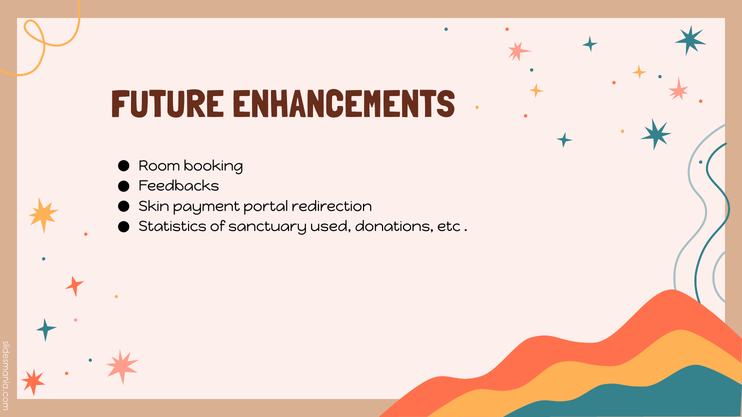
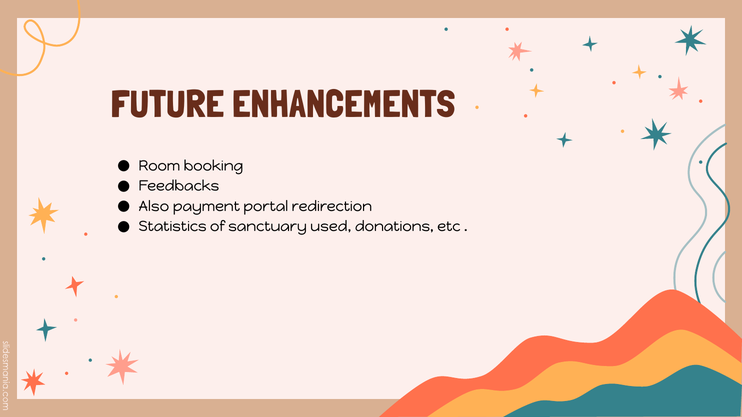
Skin: Skin -> Also
